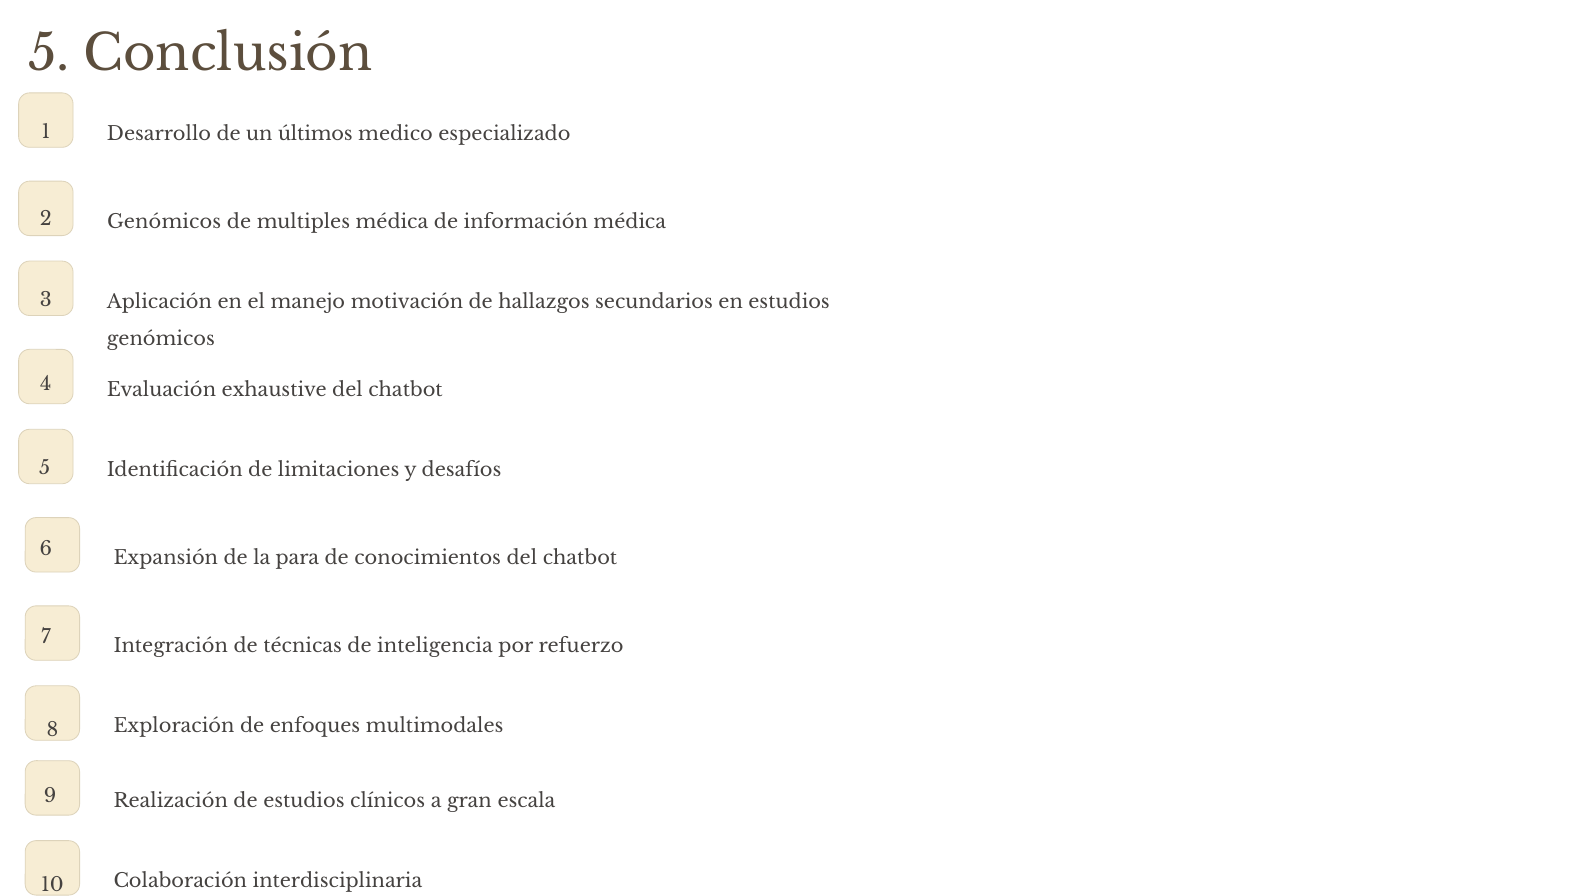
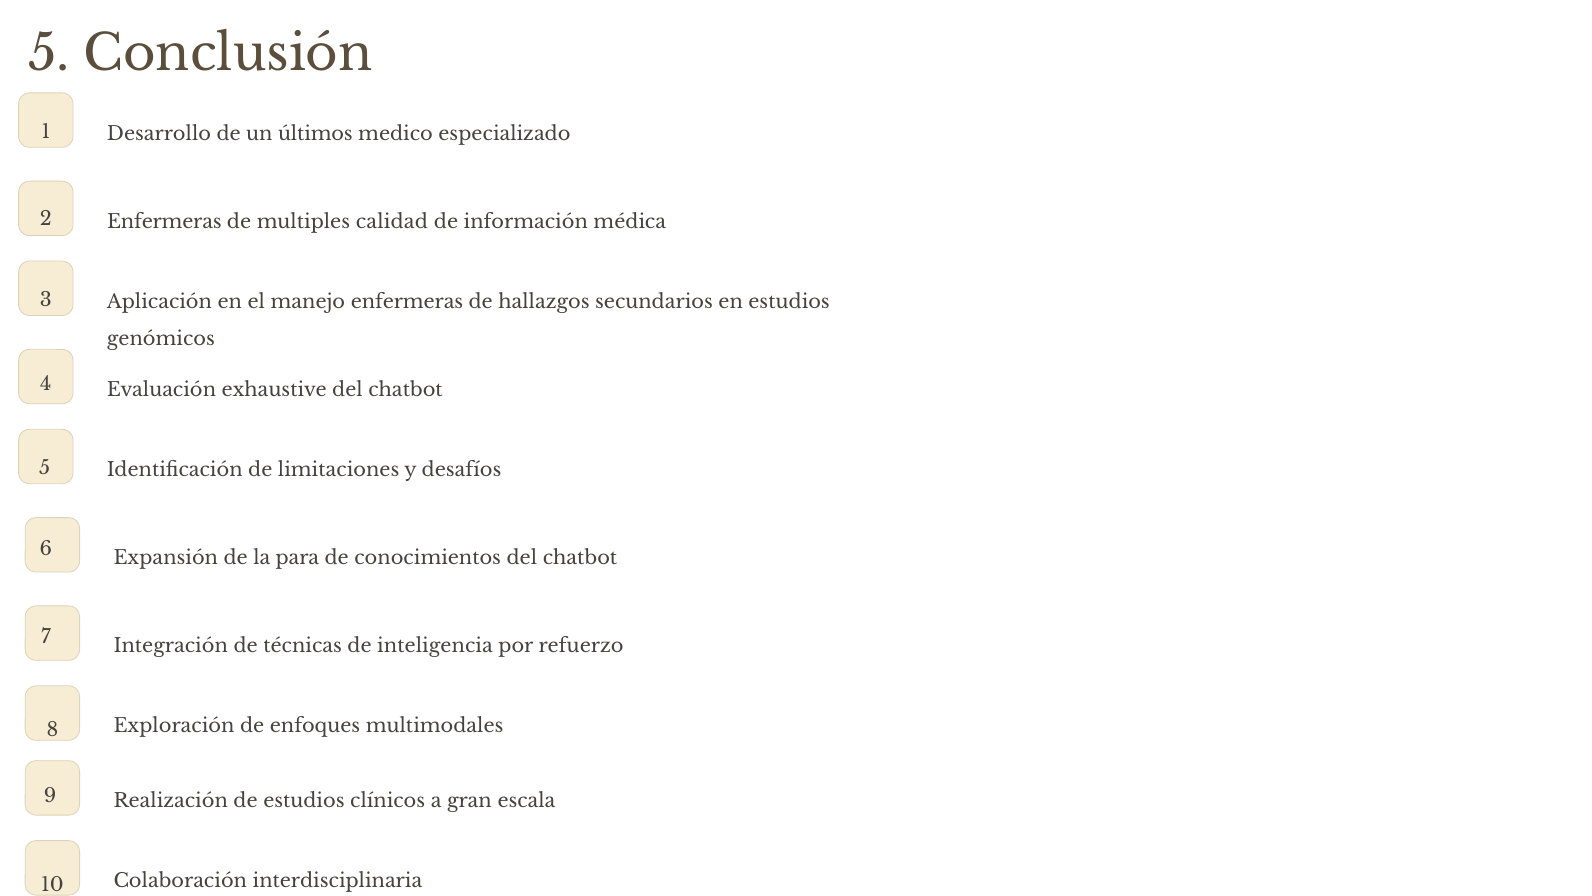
2 Genómicos: Genómicos -> Enfermeras
multiples médica: médica -> calidad
manejo motivación: motivación -> enfermeras
